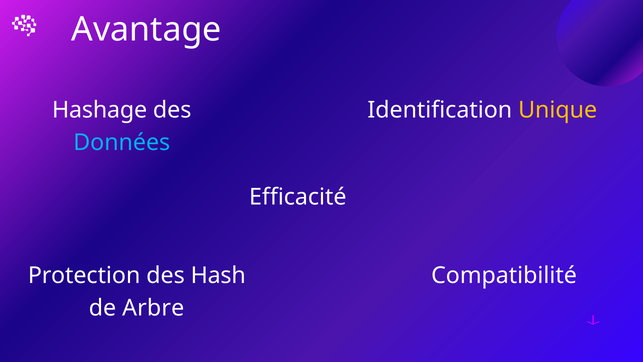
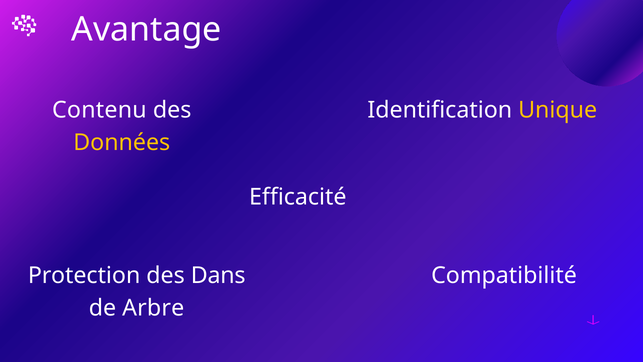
Hashage: Hashage -> Contenu
Données colour: light blue -> yellow
Hash: Hash -> Dans
